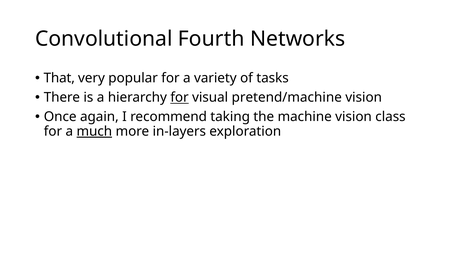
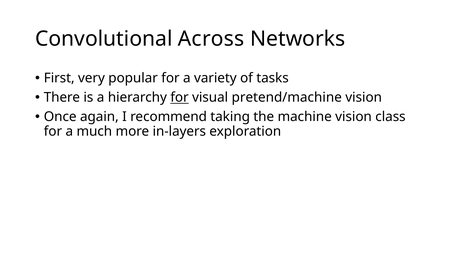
Fourth: Fourth -> Across
That: That -> First
much underline: present -> none
